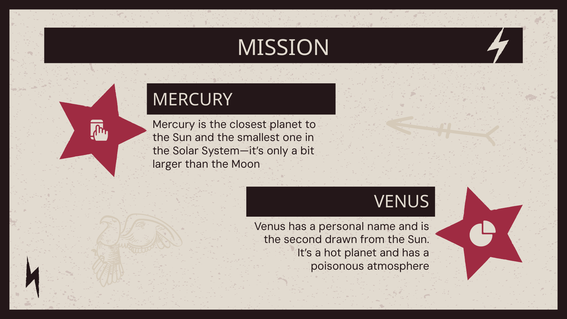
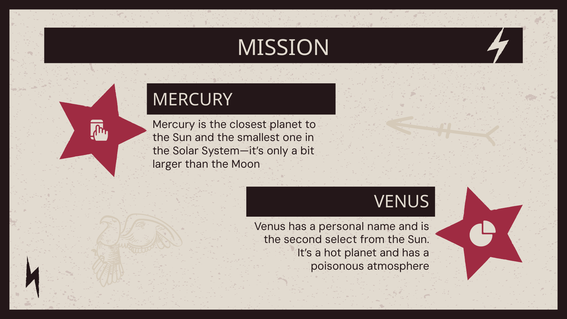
drawn: drawn -> select
